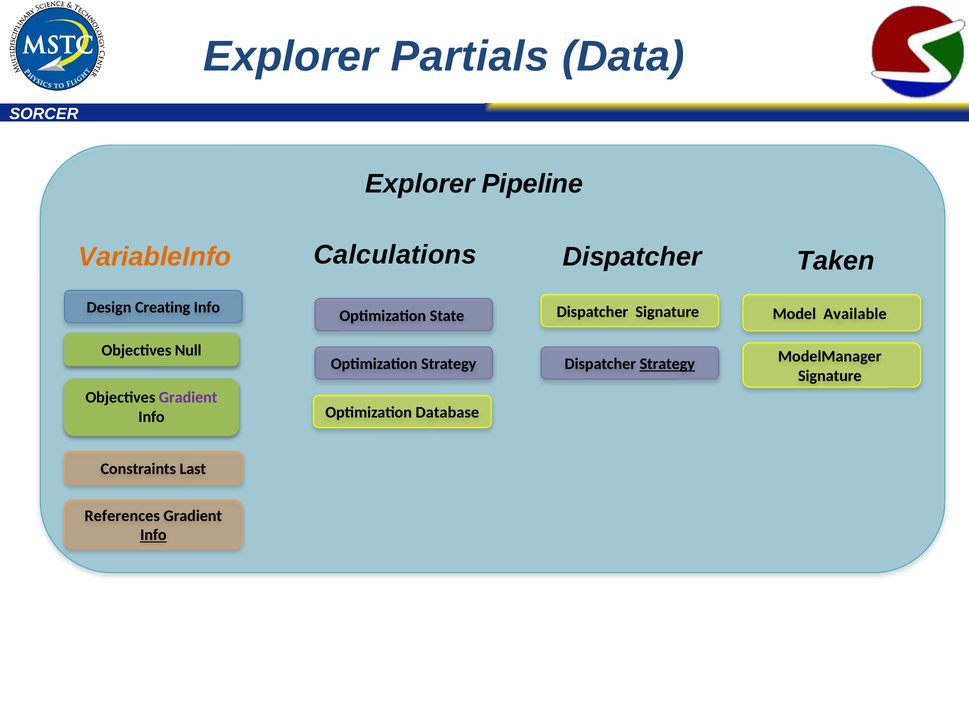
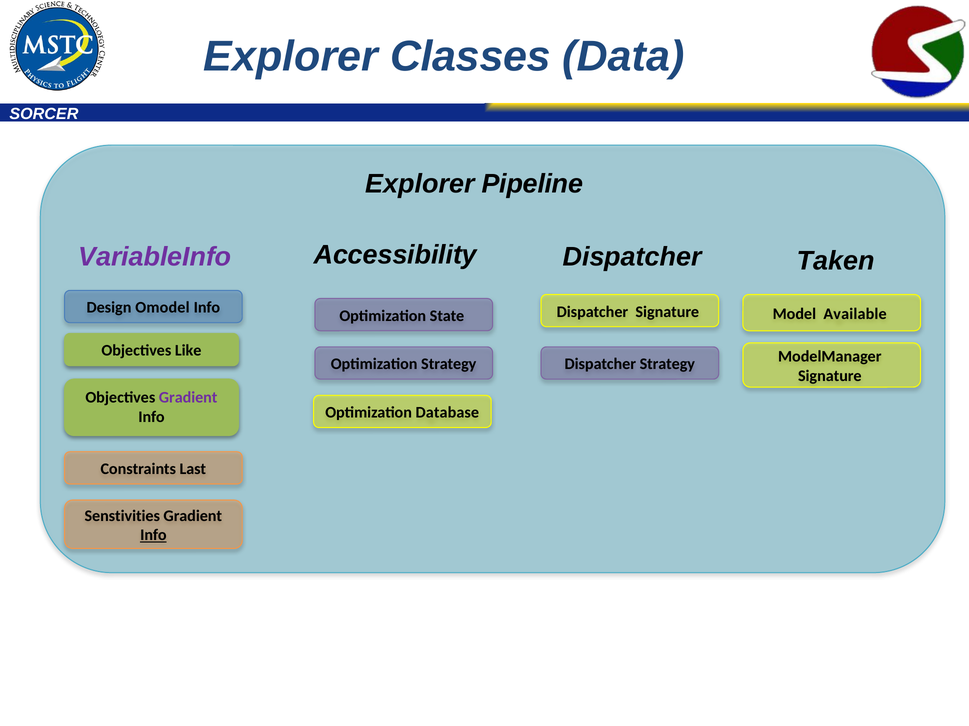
Partials: Partials -> Classes
Calculations: Calculations -> Accessibility
VariableInfo colour: orange -> purple
Creating: Creating -> Omodel
Null: Null -> Like
Strategy at (667, 364) underline: present -> none
References: References -> Senstivities
